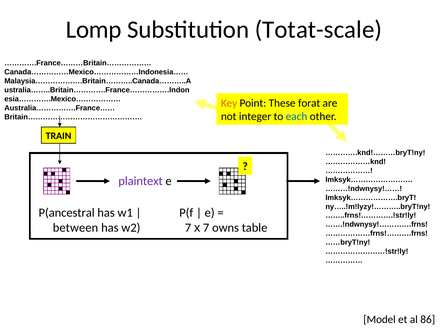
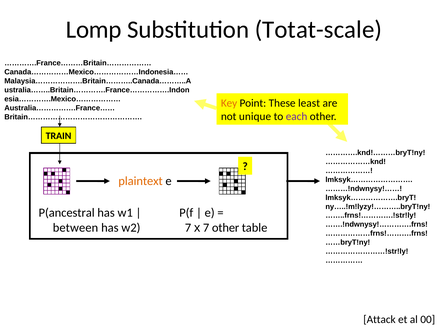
forat: forat -> least
integer: integer -> unique
each colour: blue -> purple
plaintext colour: purple -> orange
7 owns: owns -> other
Model: Model -> Attack
86: 86 -> 00
